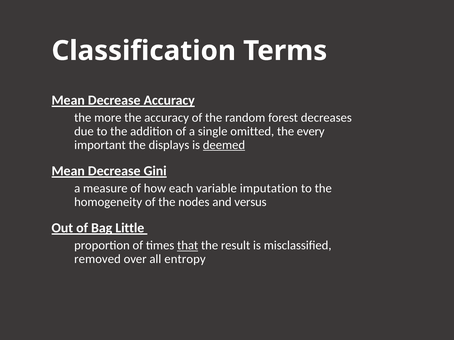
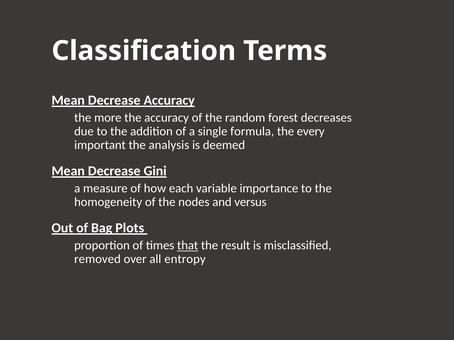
omitted: omitted -> formula
displays: displays -> analysis
deemed underline: present -> none
imputation: imputation -> importance
Little: Little -> Plots
